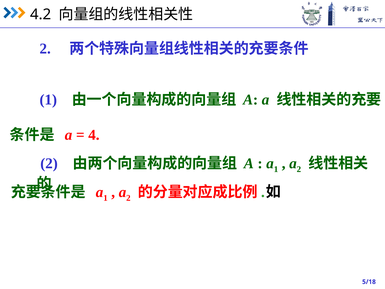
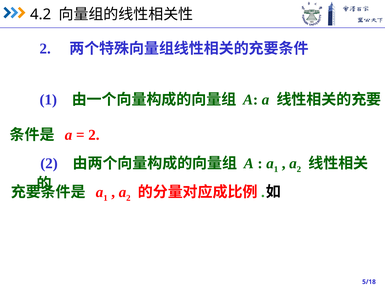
4 at (94, 135): 4 -> 2
